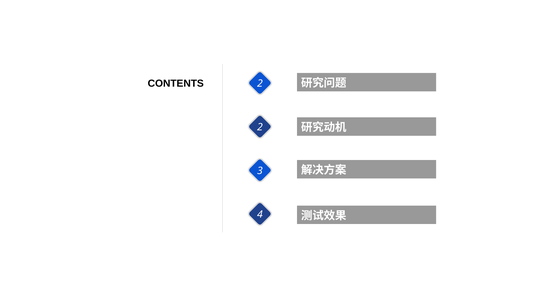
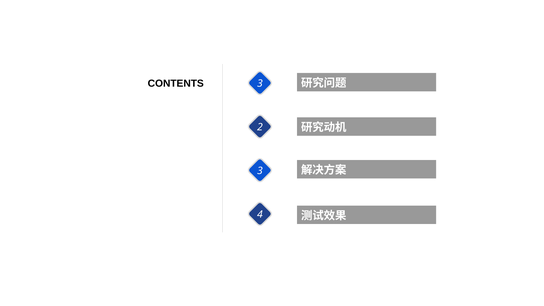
CONTENTS 2: 2 -> 3
